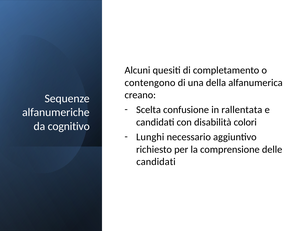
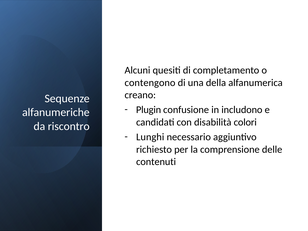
Scelta: Scelta -> Plugin
rallentata: rallentata -> includono
cognitivo: cognitivo -> riscontro
candidati at (156, 162): candidati -> contenuti
